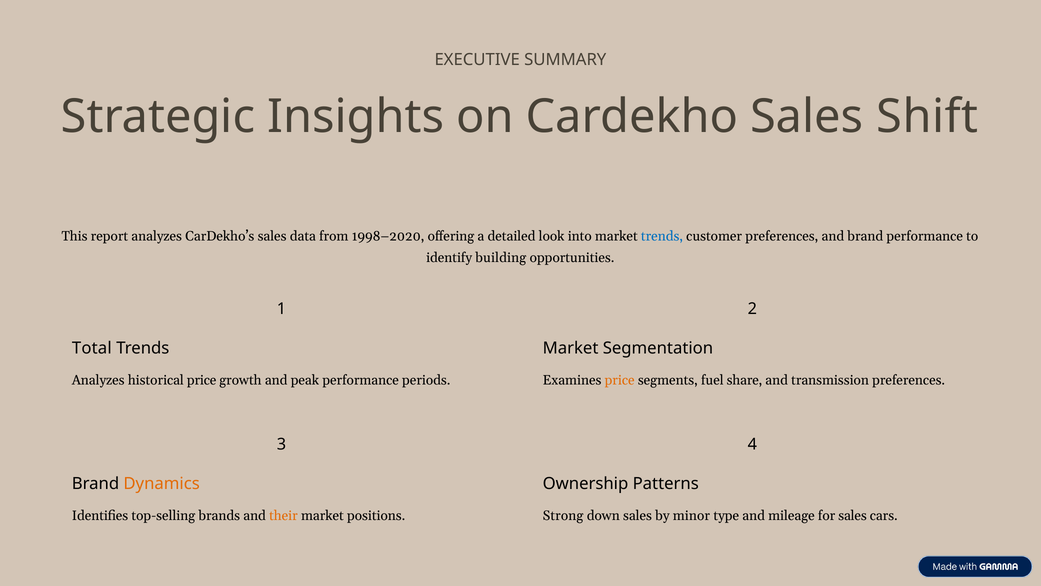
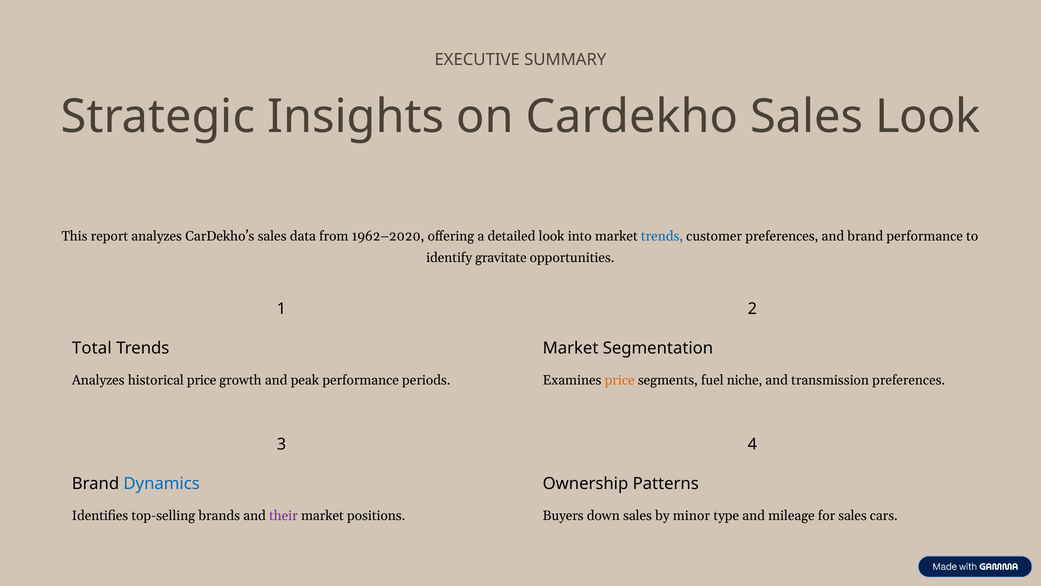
Sales Shift: Shift -> Look
1998–2020: 1998–2020 -> 1962–2020
building: building -> gravitate
share: share -> niche
Dynamics colour: orange -> blue
their colour: orange -> purple
Strong: Strong -> Buyers
